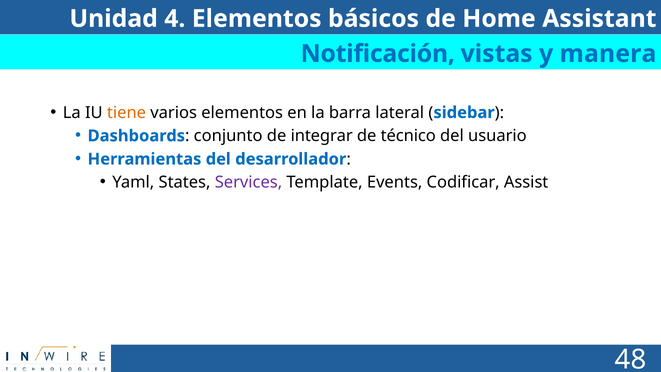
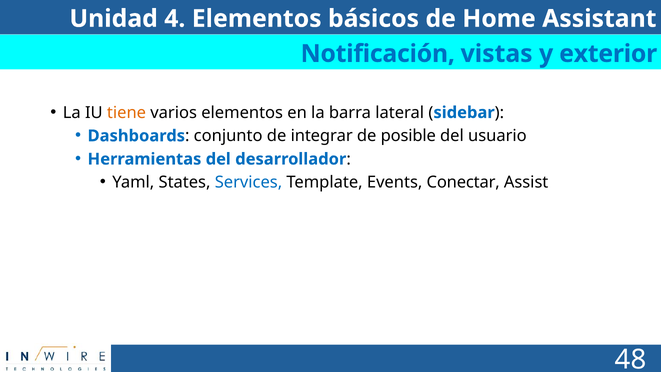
manera: manera -> exterior
técnico: técnico -> posible
Services colour: purple -> blue
Codificar: Codificar -> Conectar
